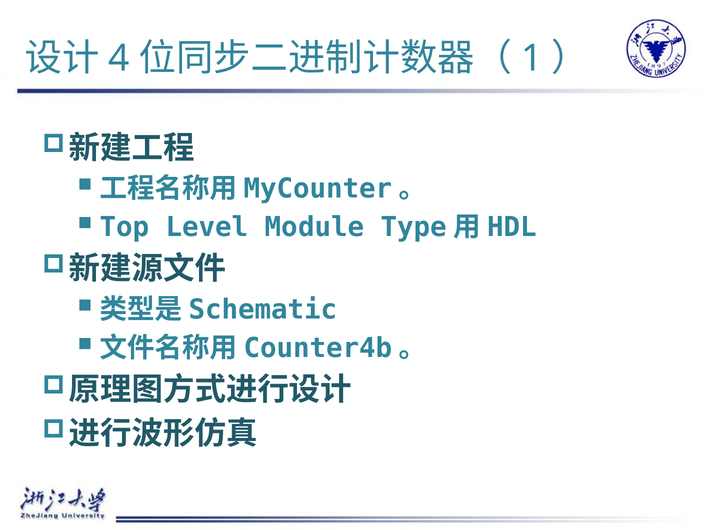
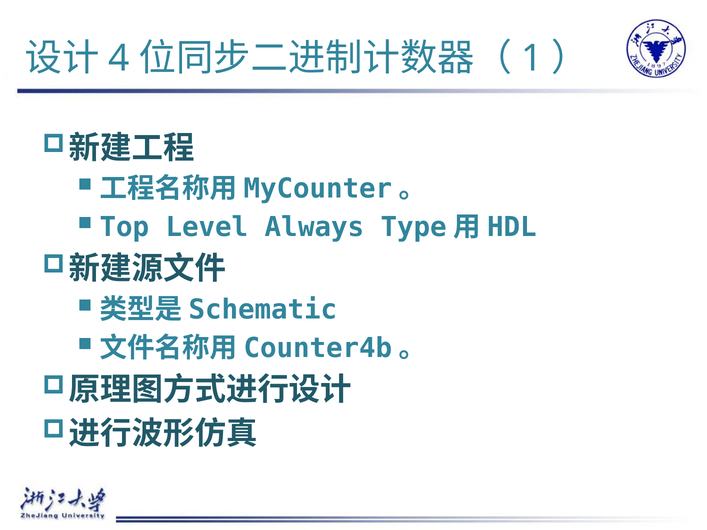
Module: Module -> Always
